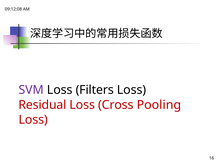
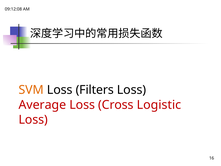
SVM colour: purple -> orange
Residual: Residual -> Average
Pooling: Pooling -> Logistic
